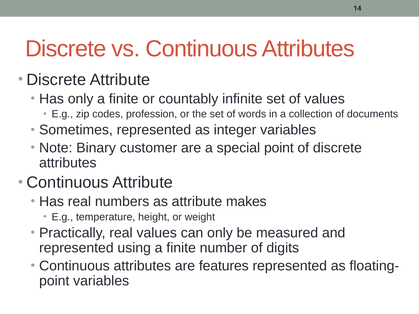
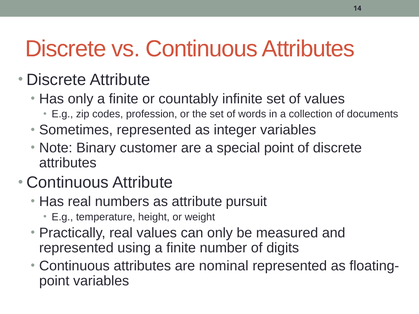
makes: makes -> pursuit
features: features -> nominal
